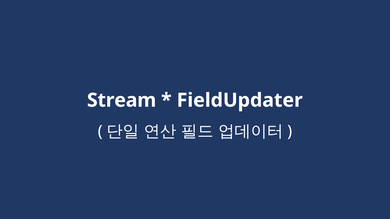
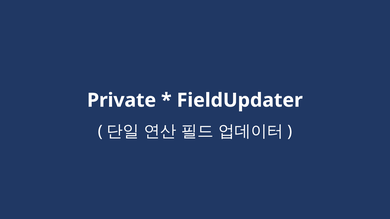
Stream: Stream -> Private
